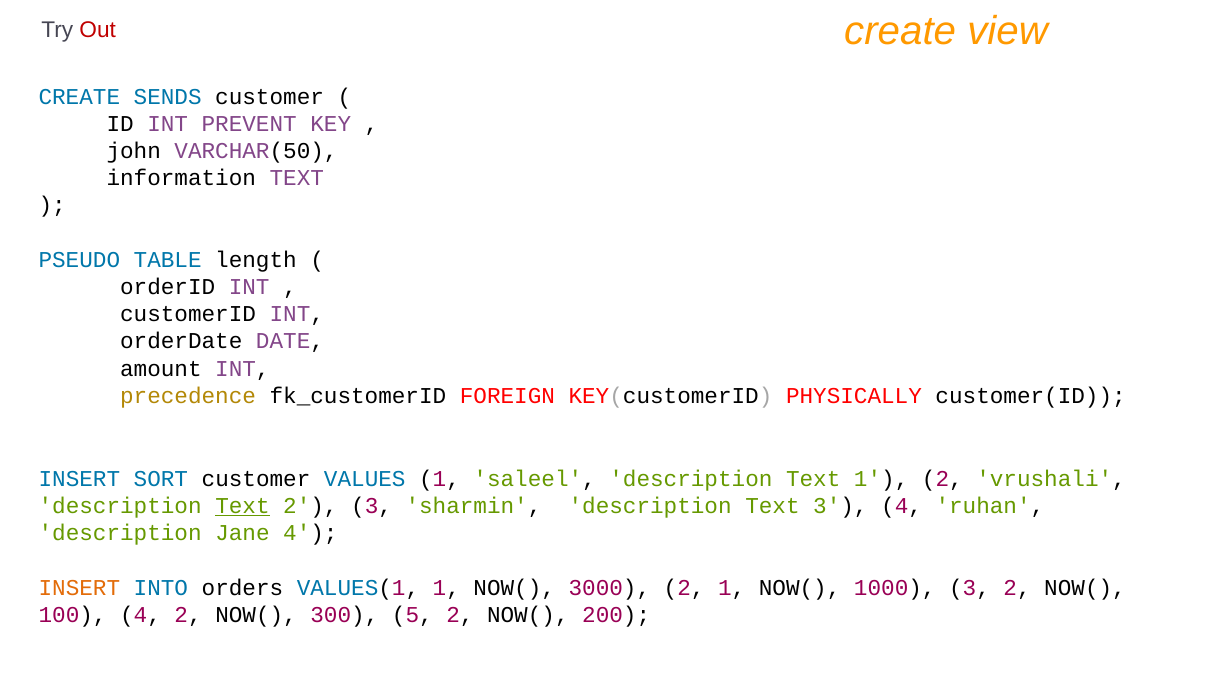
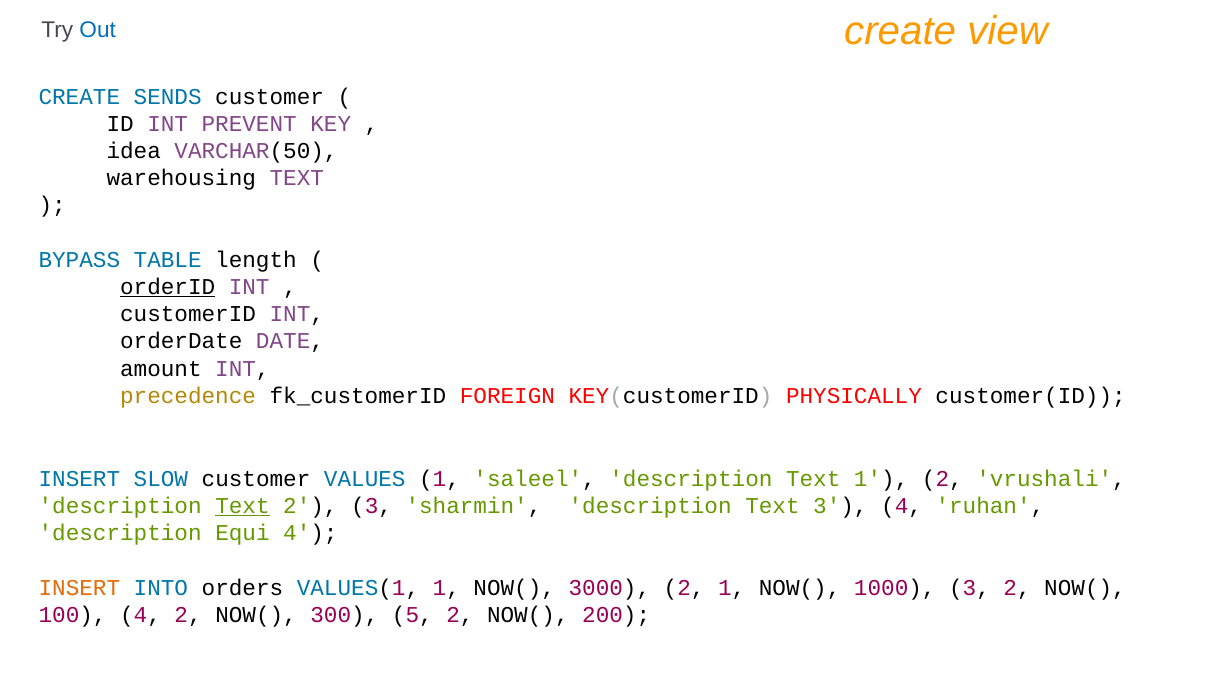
Out colour: red -> blue
john: john -> idea
information: information -> warehousing
PSEUDO: PSEUDO -> BYPASS
orderID underline: none -> present
SORT: SORT -> SLOW
Jane: Jane -> Equi
